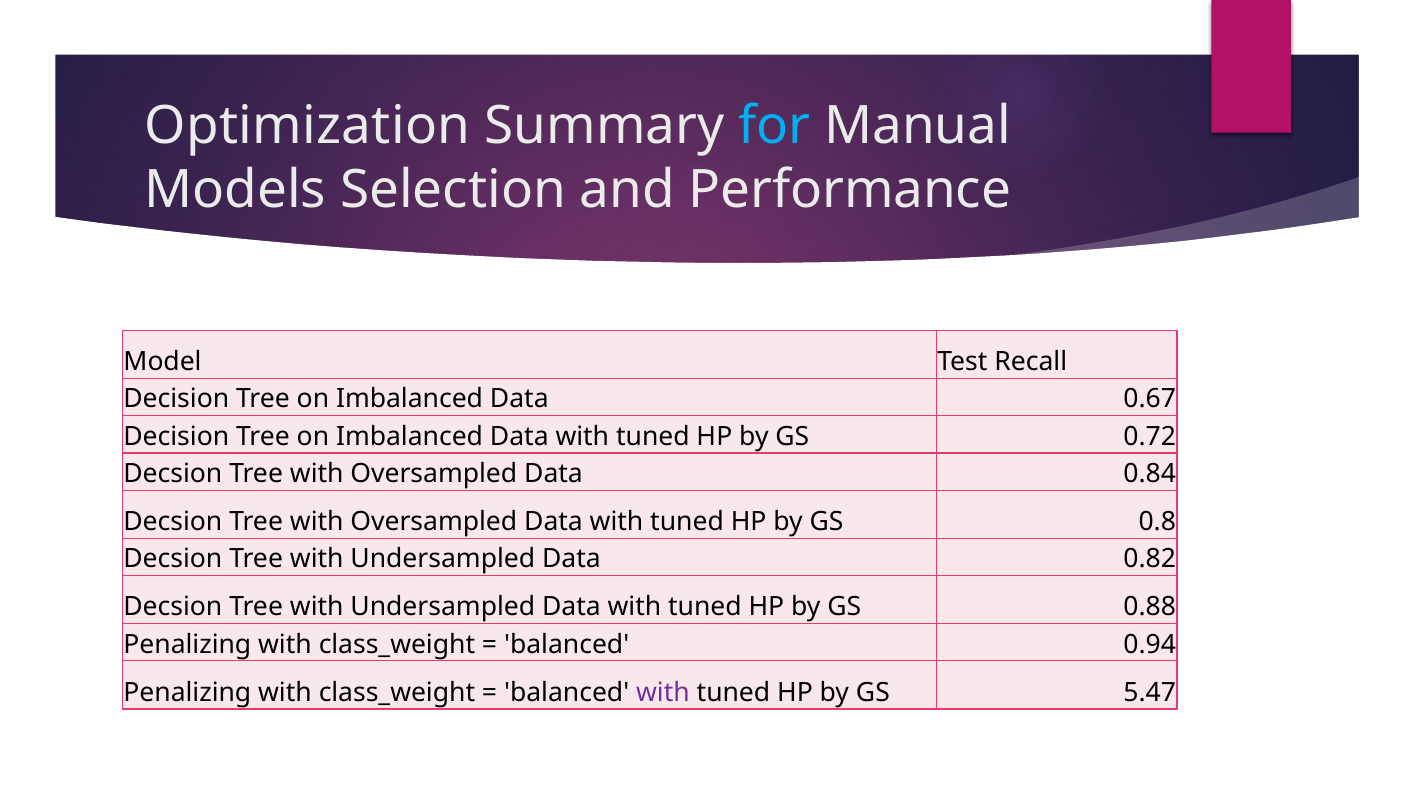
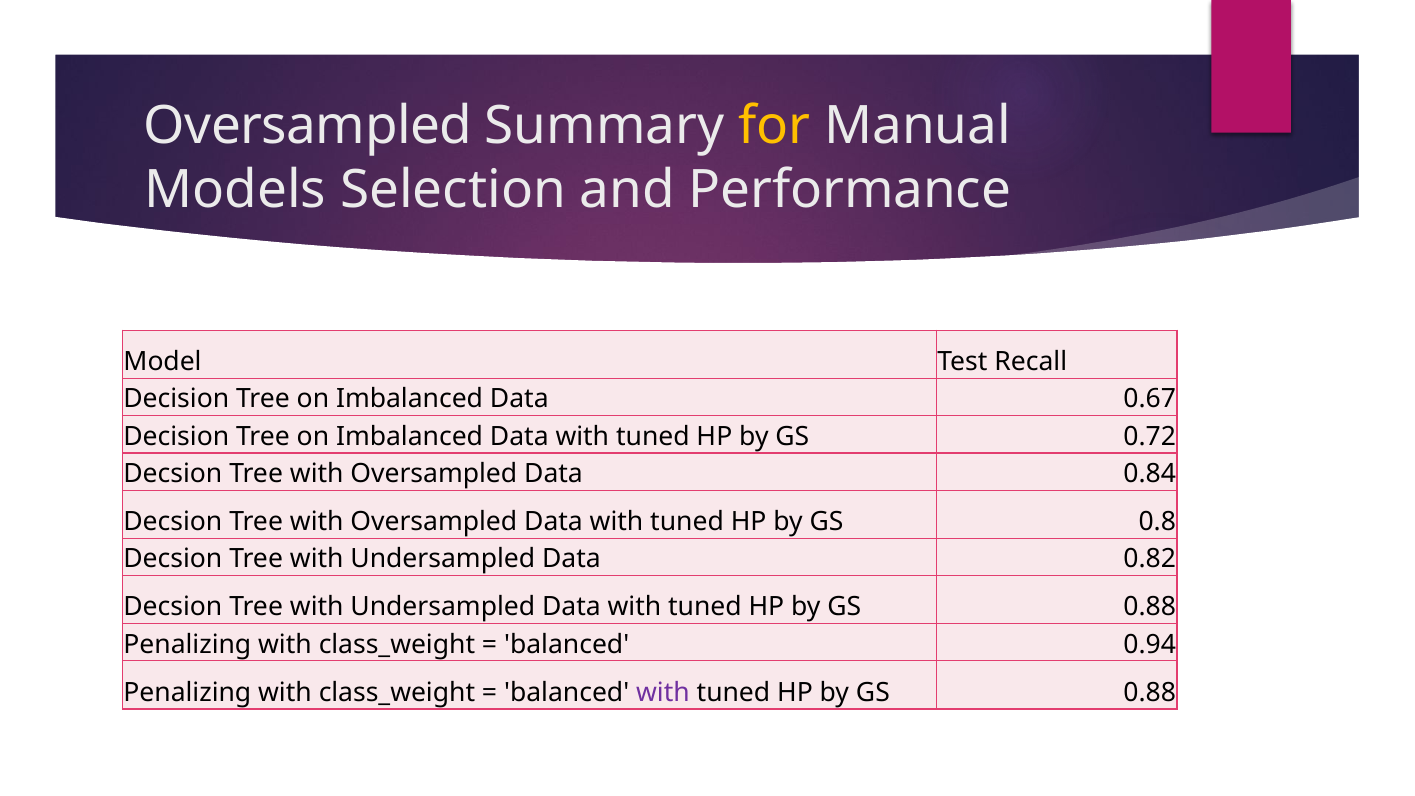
Optimization at (308, 126): Optimization -> Oversampled
for colour: light blue -> yellow
5.47 at (1150, 692): 5.47 -> 0.88
